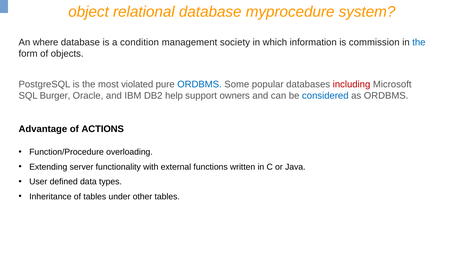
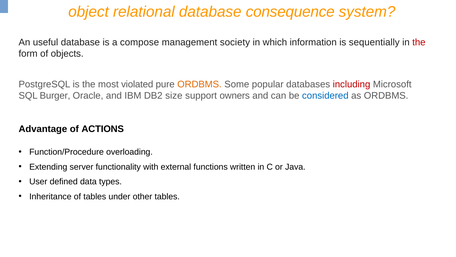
myprocedure: myprocedure -> consequence
where: where -> useful
condition: condition -> compose
commission: commission -> sequentially
the at (419, 42) colour: blue -> red
ORDBMS at (200, 84) colour: blue -> orange
help: help -> size
